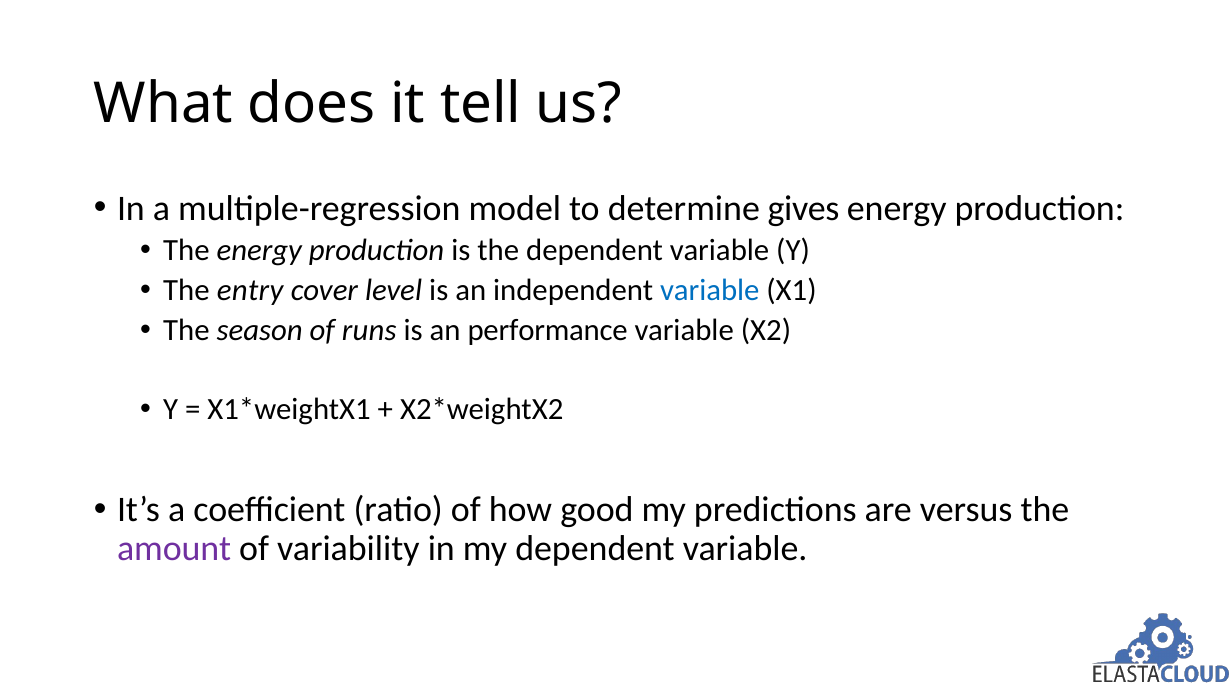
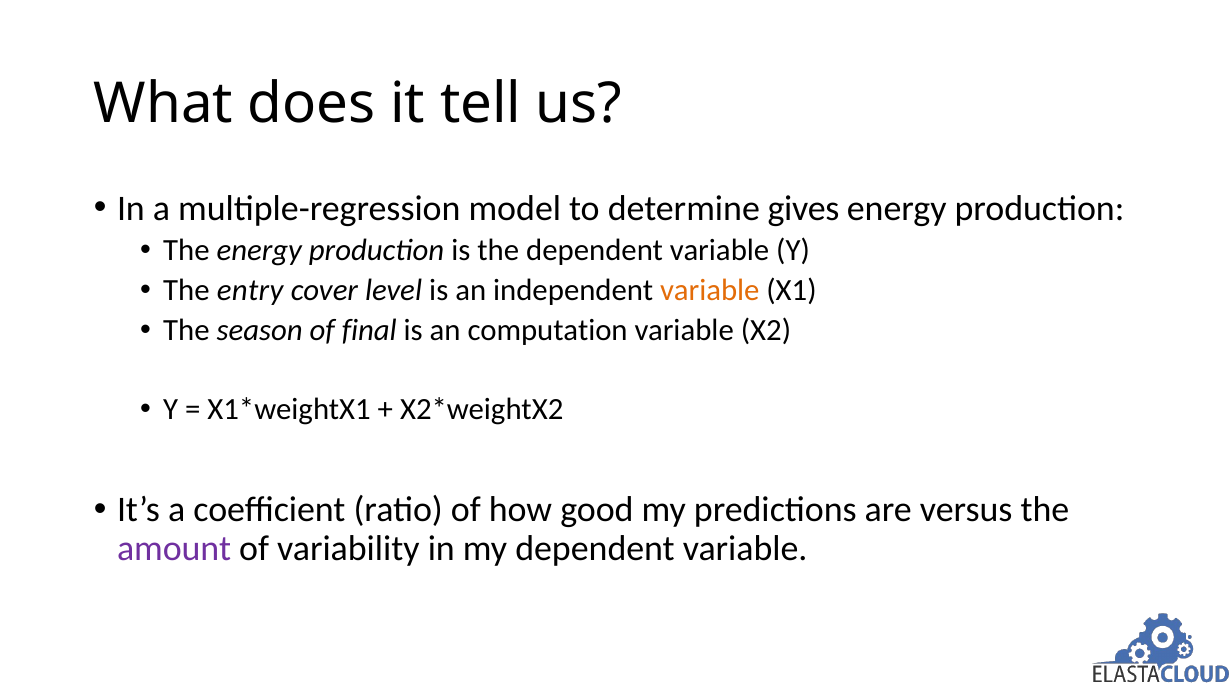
variable at (710, 290) colour: blue -> orange
runs: runs -> final
performance: performance -> computation
